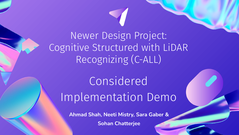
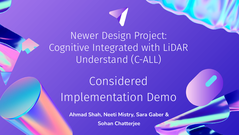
Structured: Structured -> Integrated
Recognizing: Recognizing -> Understand
